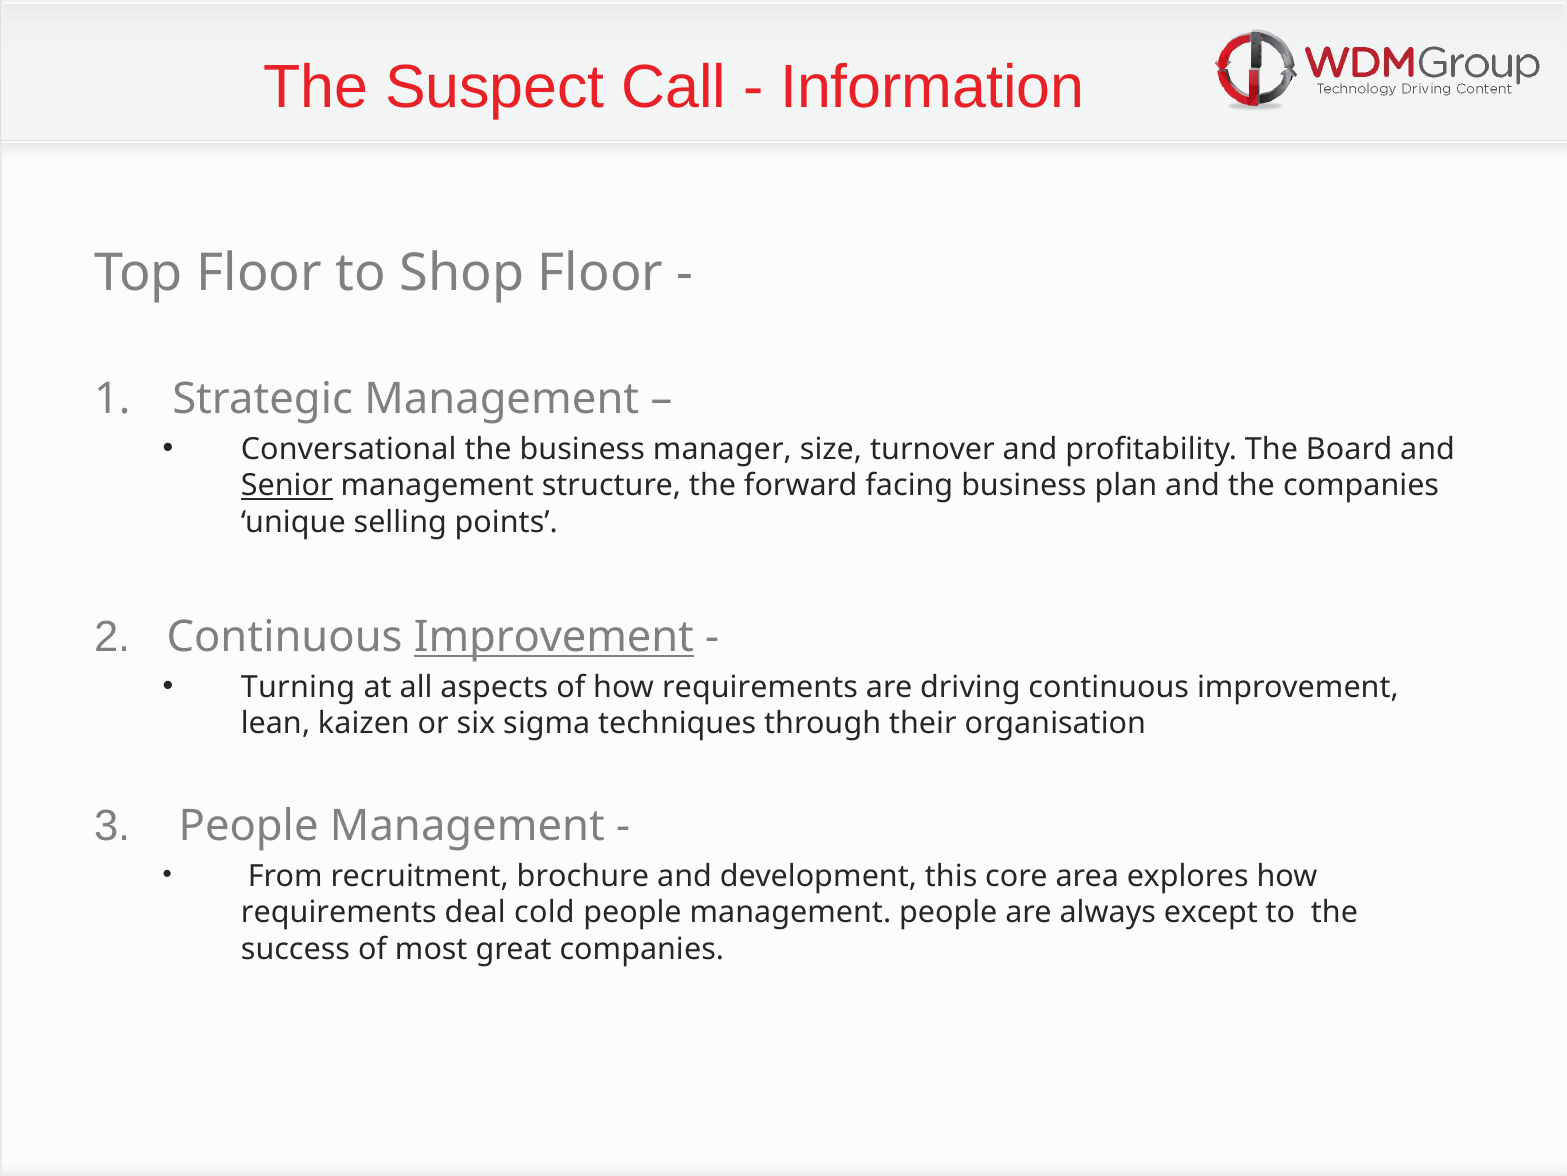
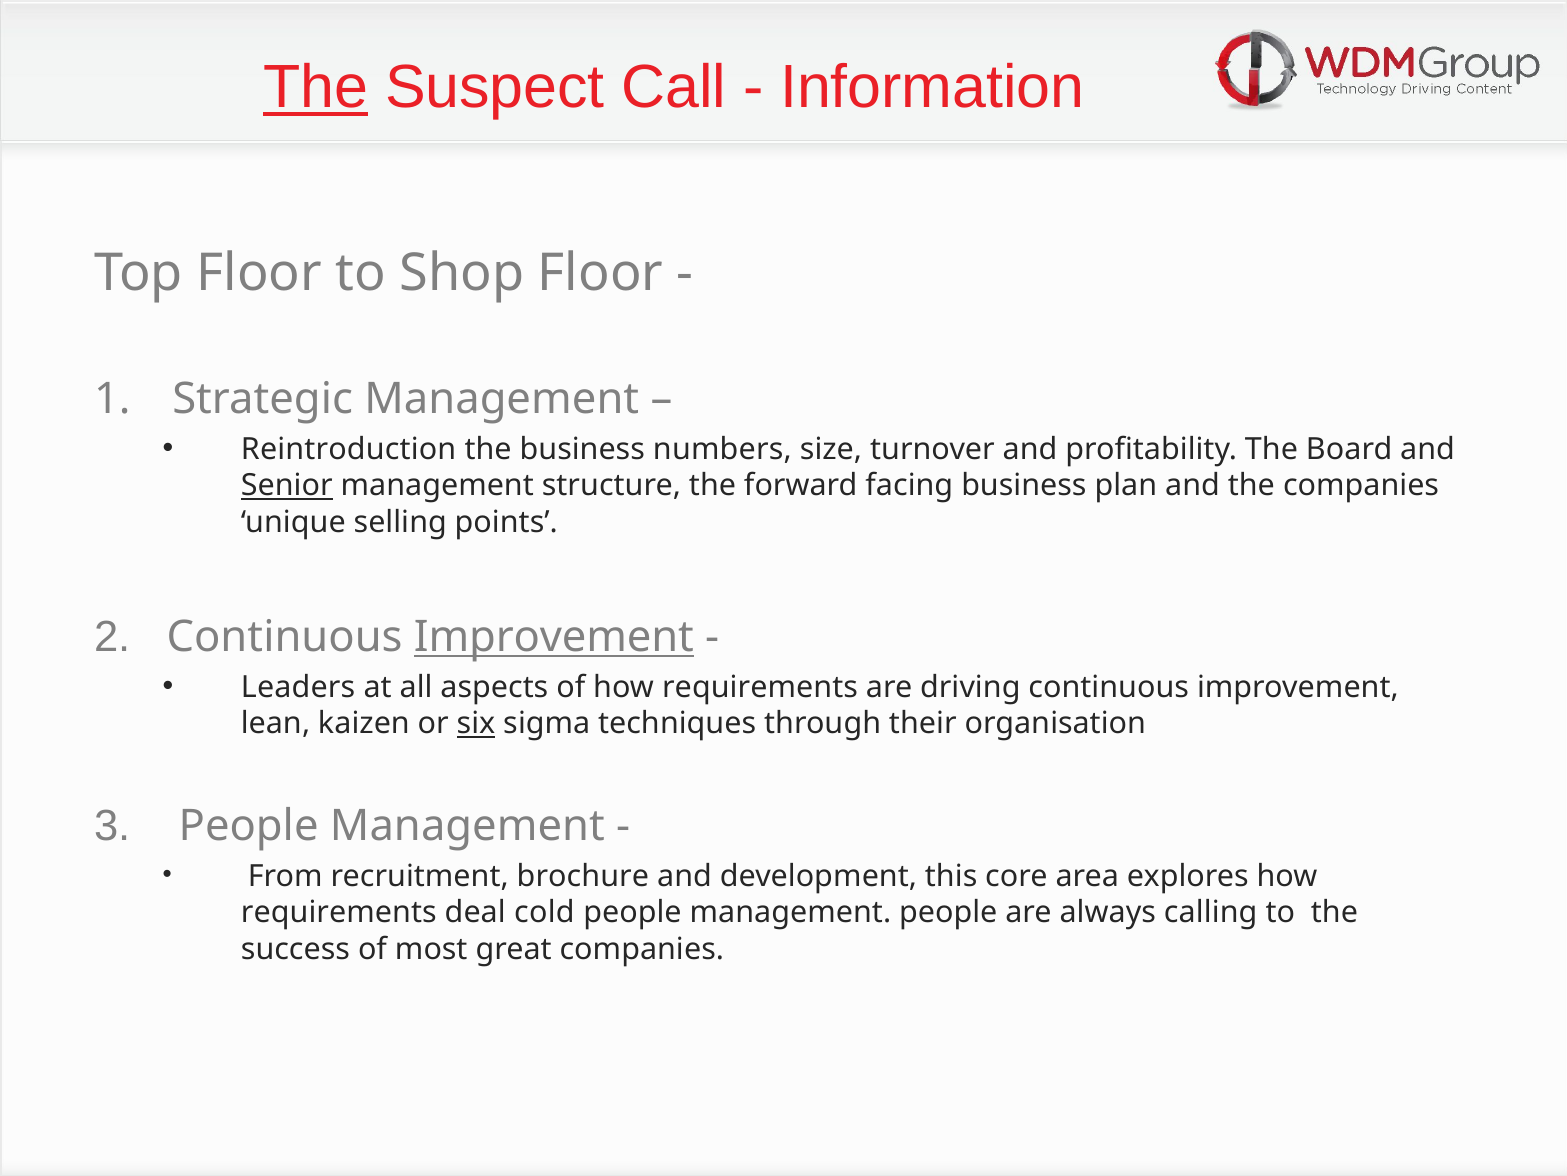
The at (316, 88) underline: none -> present
Conversational: Conversational -> Reintroduction
manager: manager -> numbers
Turning: Turning -> Leaders
six underline: none -> present
except: except -> calling
